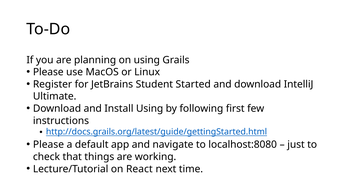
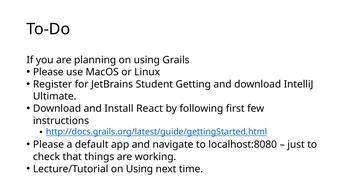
Started: Started -> Getting
Install Using: Using -> React
Lecture/Tutorial on React: React -> Using
